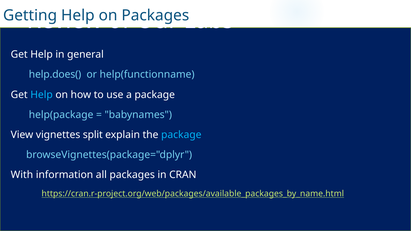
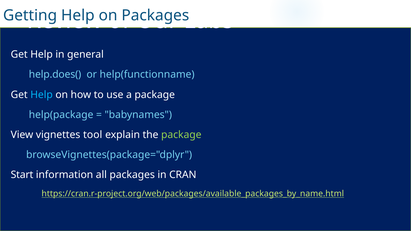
split: split -> tool
package at (181, 135) colour: light blue -> light green
With at (22, 175): With -> Start
